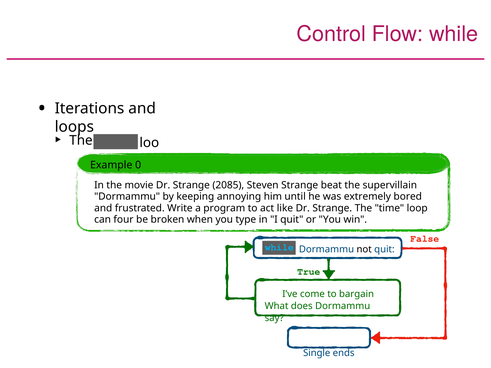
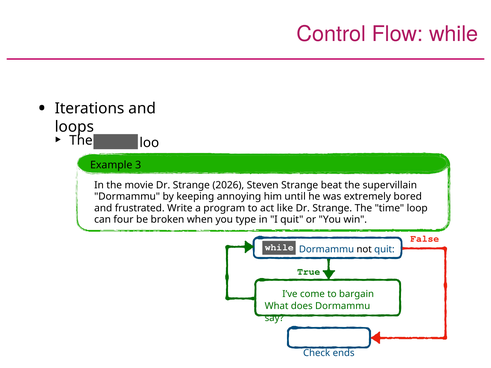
0: 0 -> 3
2085: 2085 -> 2026
while at (279, 247) colour: light blue -> white
Single: Single -> Check
